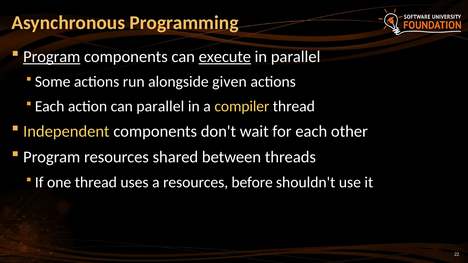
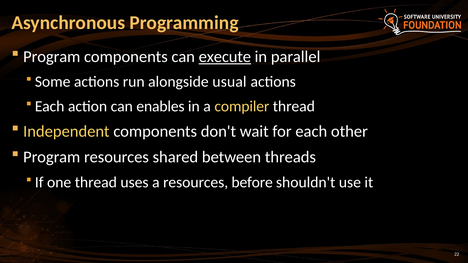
Program at (52, 57) underline: present -> none
given: given -> usual
can parallel: parallel -> enables
